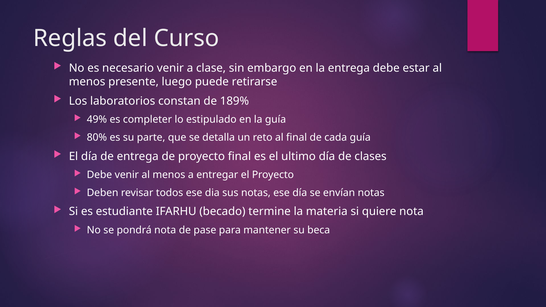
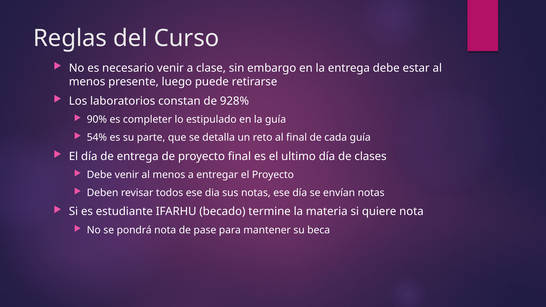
189%: 189% -> 928%
49%: 49% -> 90%
80%: 80% -> 54%
